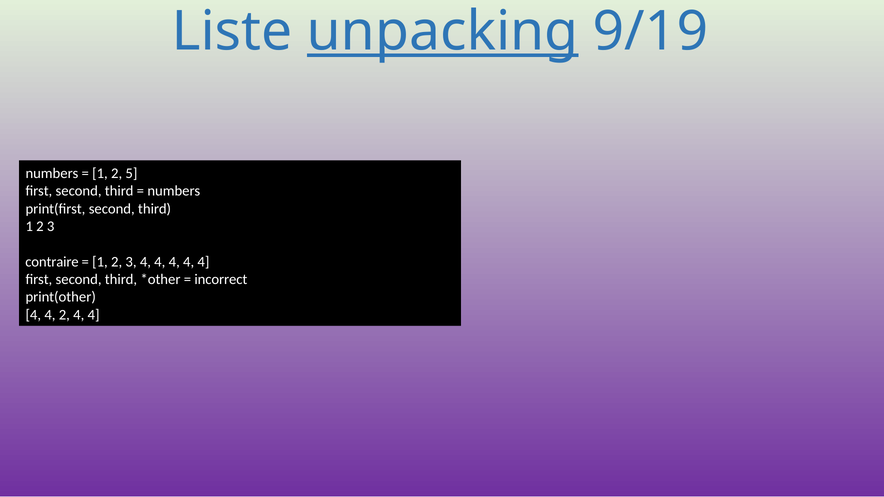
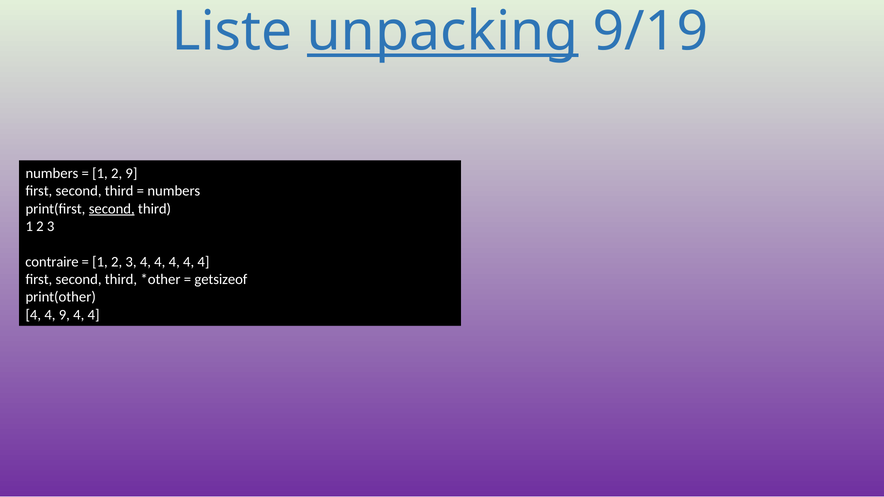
2 5: 5 -> 9
second at (112, 209) underline: none -> present
incorrect: incorrect -> getsizeof
4 2: 2 -> 9
